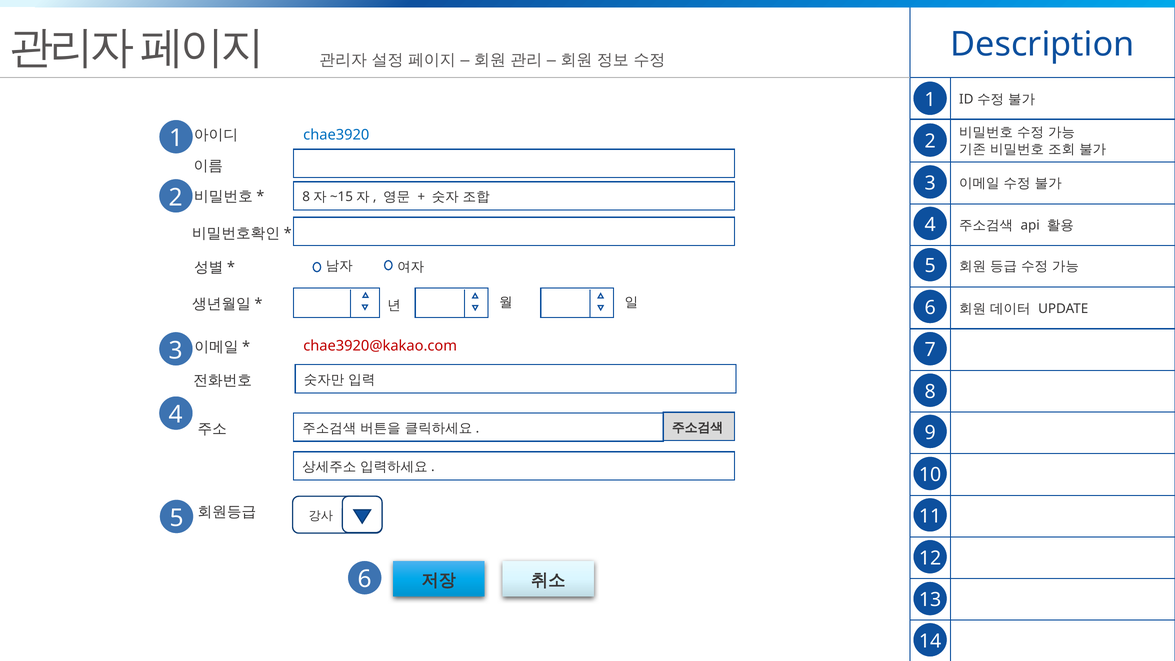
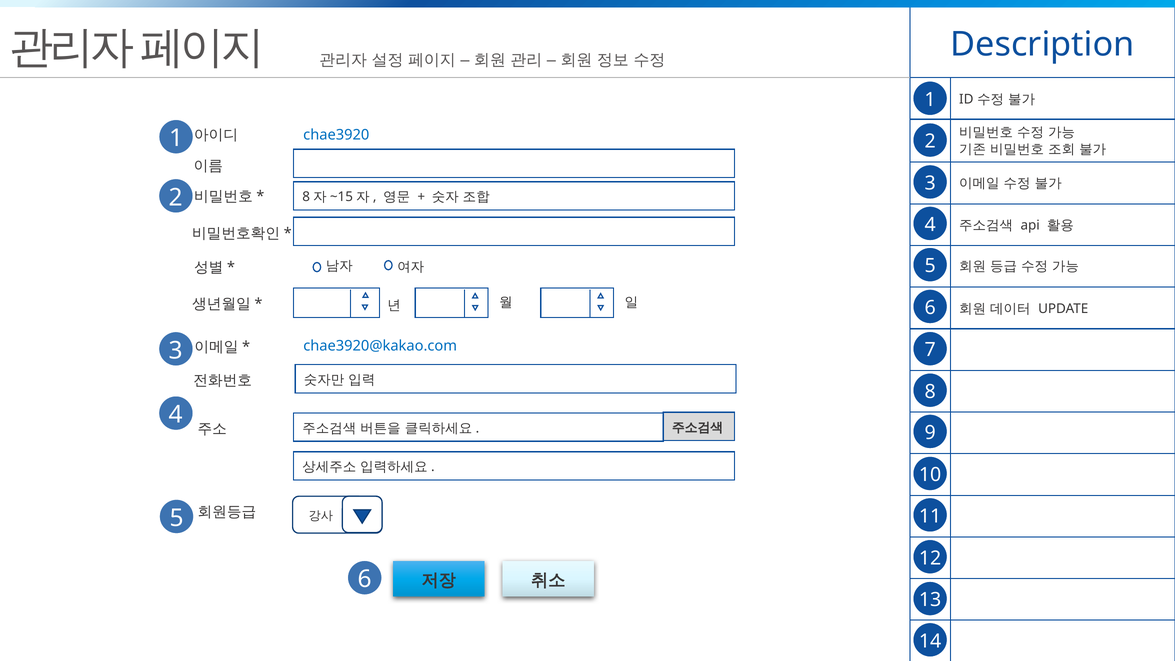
chae3920@kakao.com colour: red -> blue
